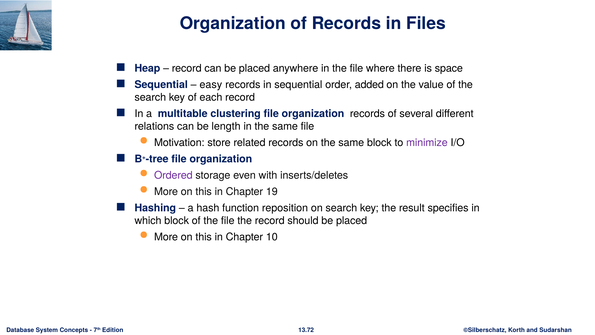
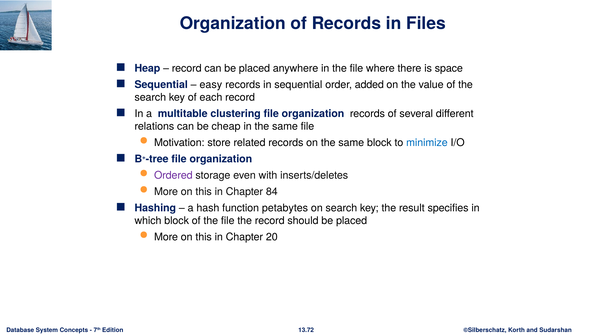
length: length -> cheap
minimize colour: purple -> blue
19: 19 -> 84
reposition: reposition -> petabytes
10: 10 -> 20
